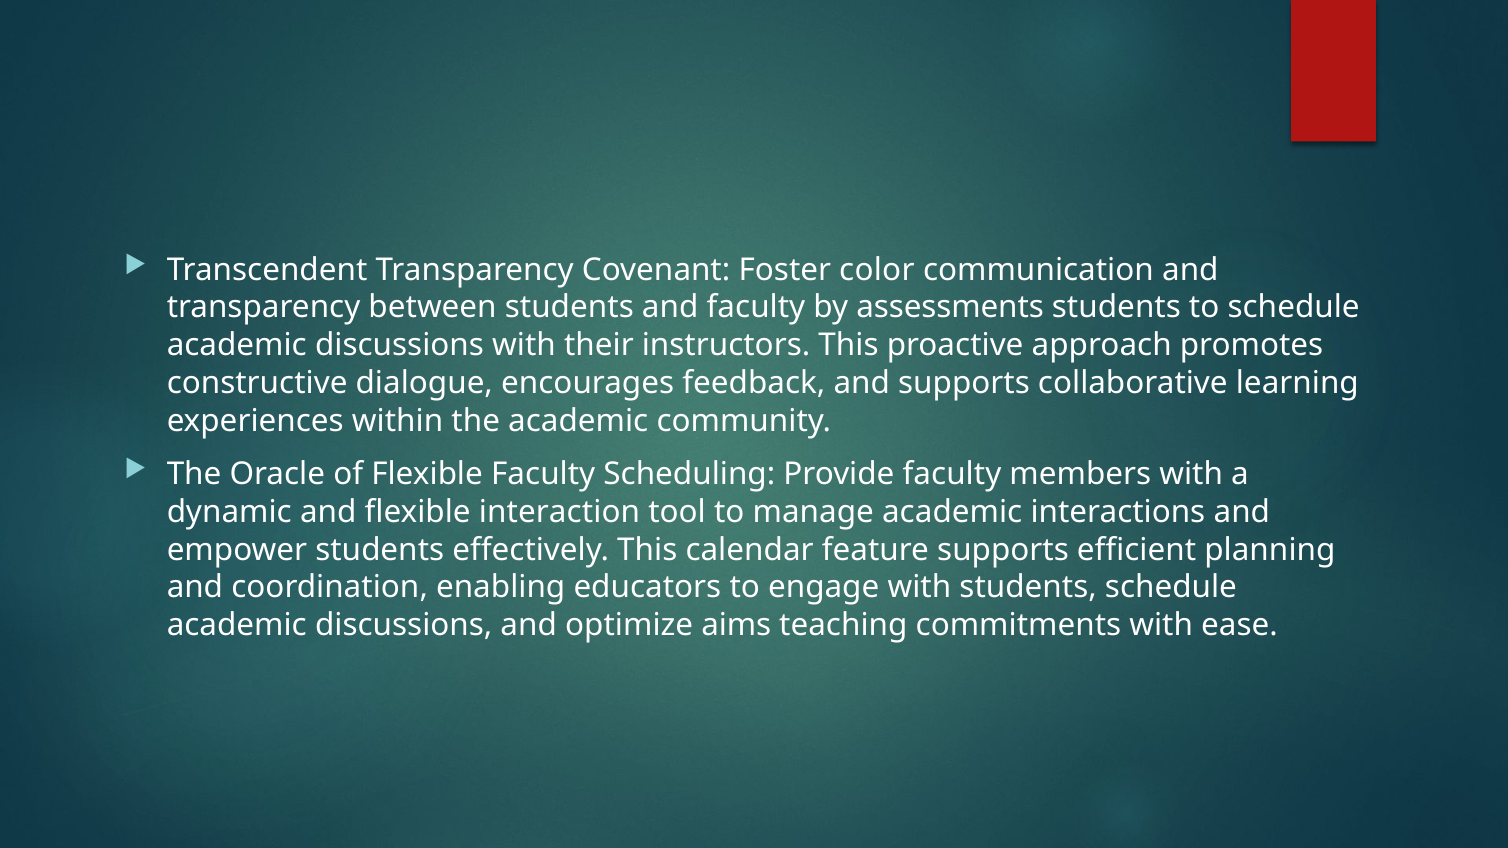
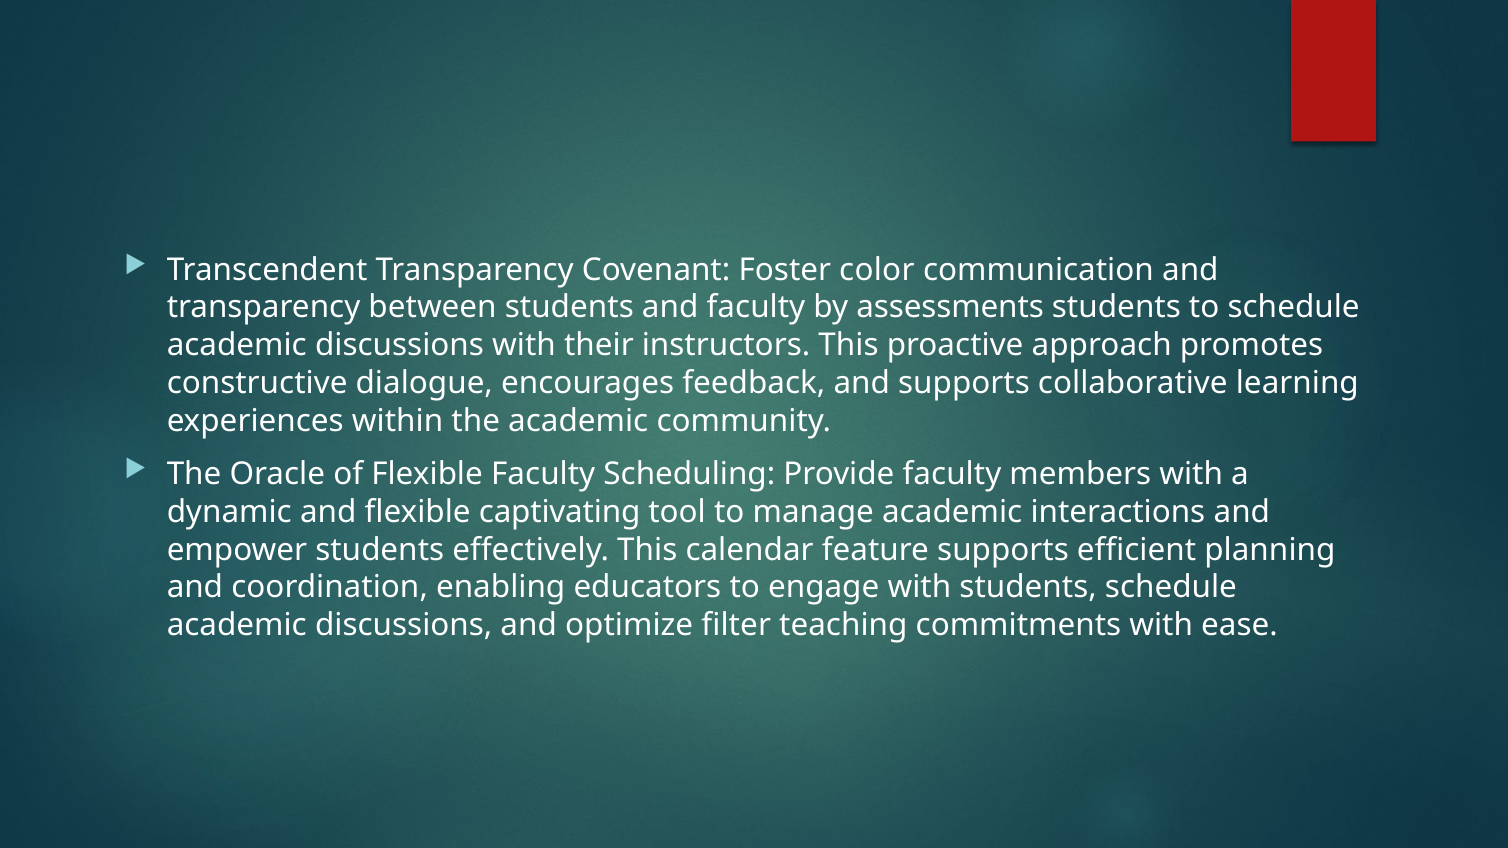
interaction: interaction -> captivating
aims: aims -> filter
